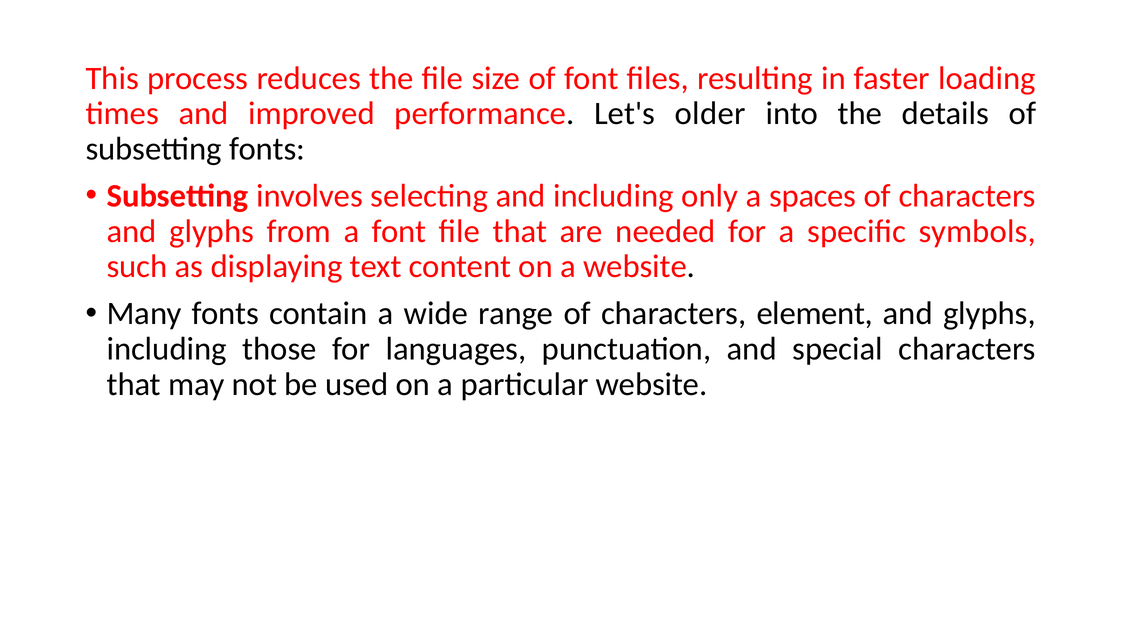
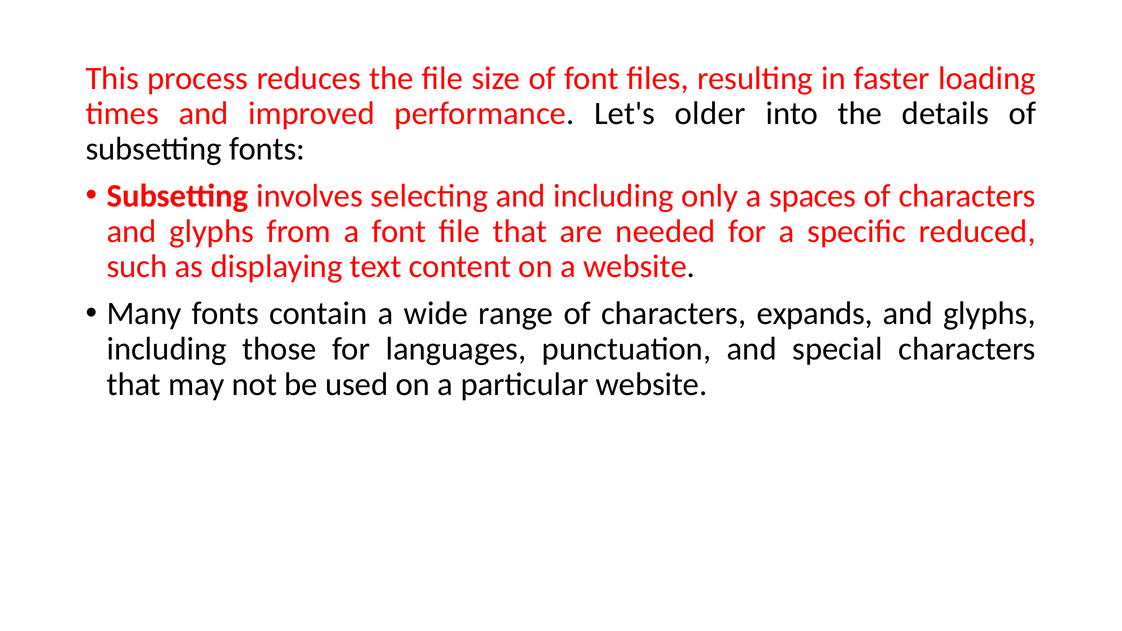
symbols: symbols -> reduced
element: element -> expands
